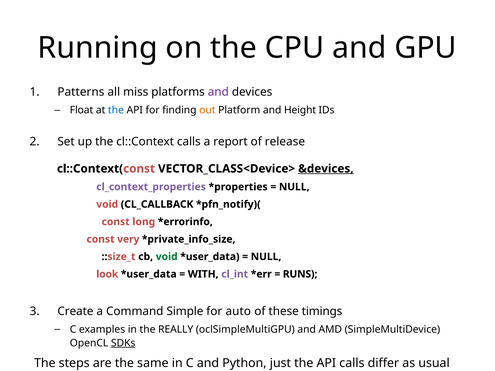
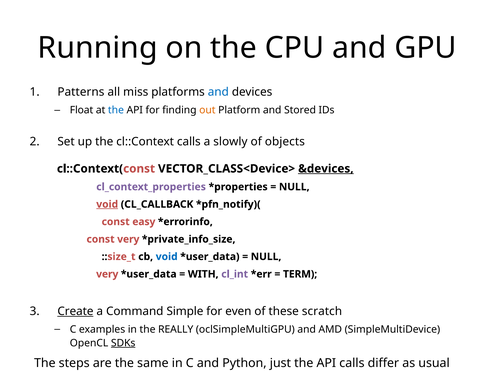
and at (218, 92) colour: purple -> blue
Height: Height -> Stored
report: report -> slowly
release: release -> objects
void at (107, 204) underline: none -> present
long: long -> easy
void at (167, 257) colour: green -> blue
look at (107, 274): look -> very
RUNS: RUNS -> TERM
Create underline: none -> present
auto: auto -> even
timings: timings -> scratch
